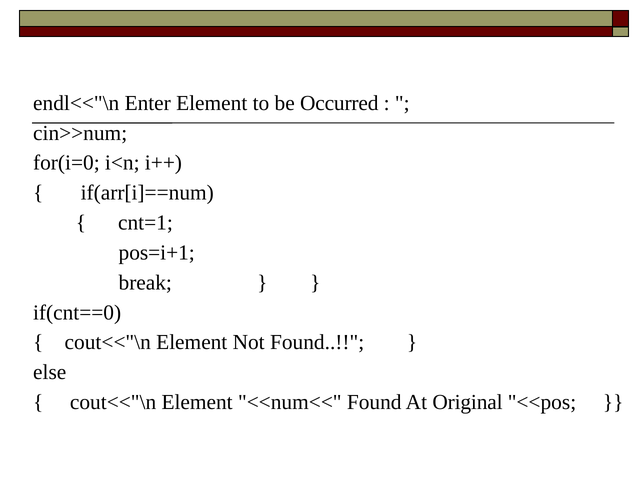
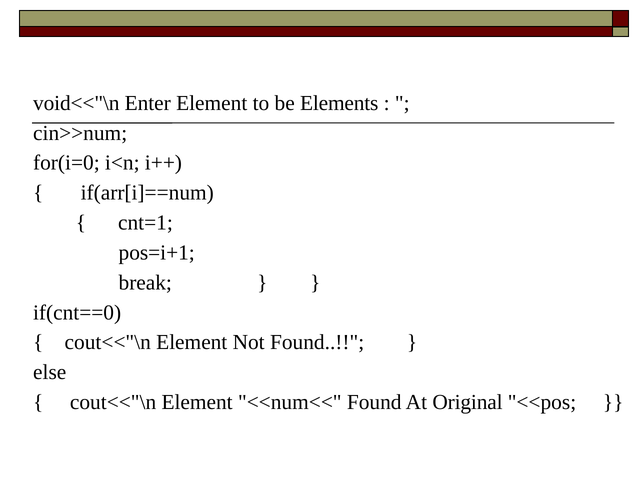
endl<<"\n: endl<<"\n -> void<<"\n
Occurred: Occurred -> Elements
